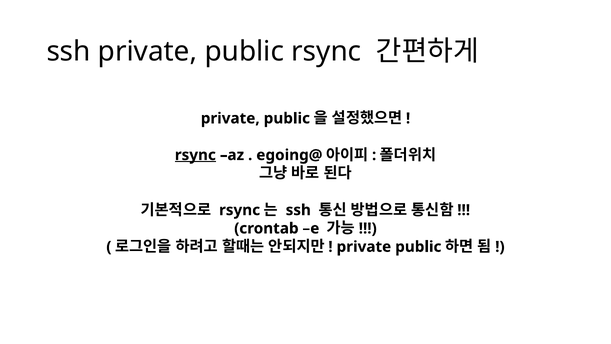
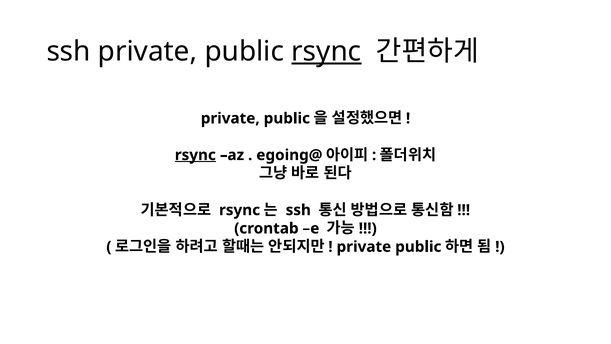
rsync at (326, 51) underline: none -> present
